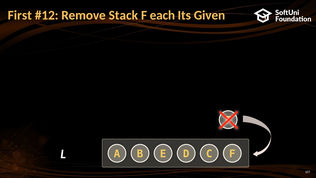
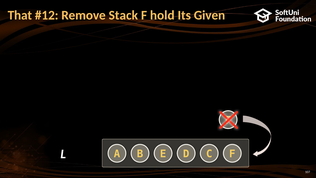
First: First -> That
each: each -> hold
